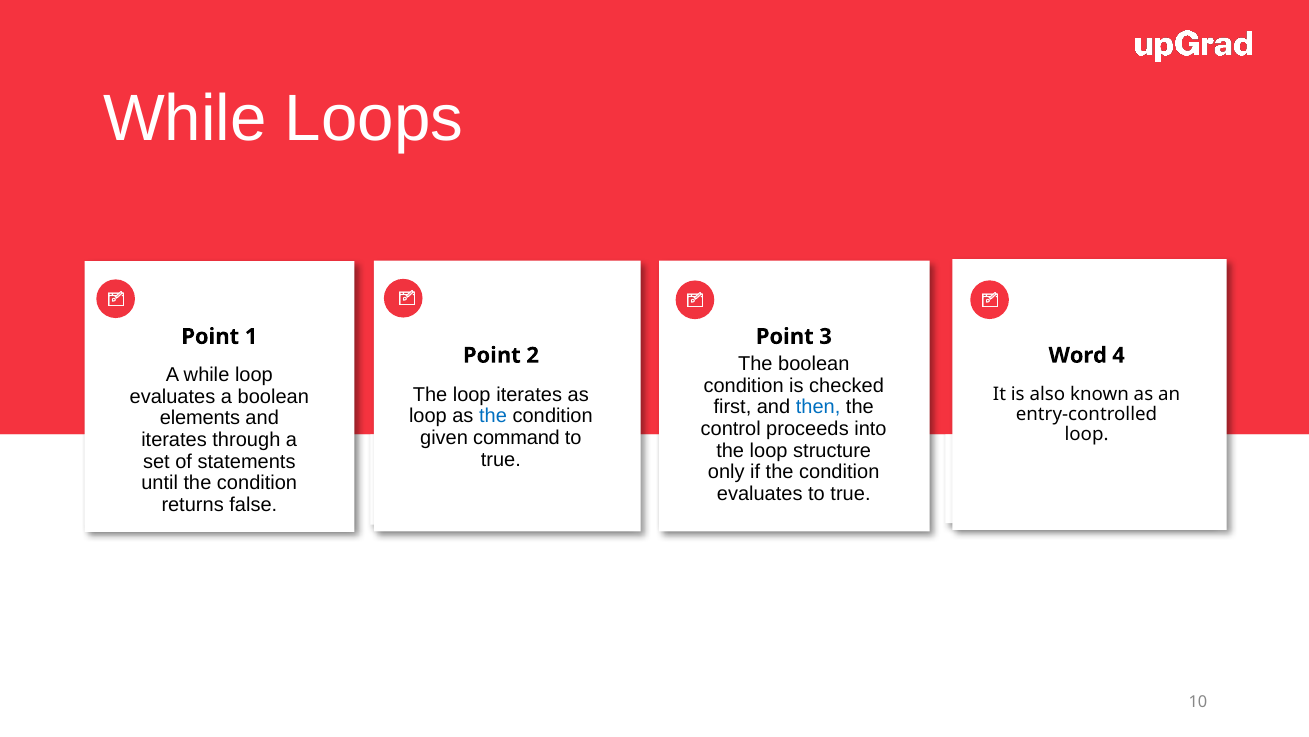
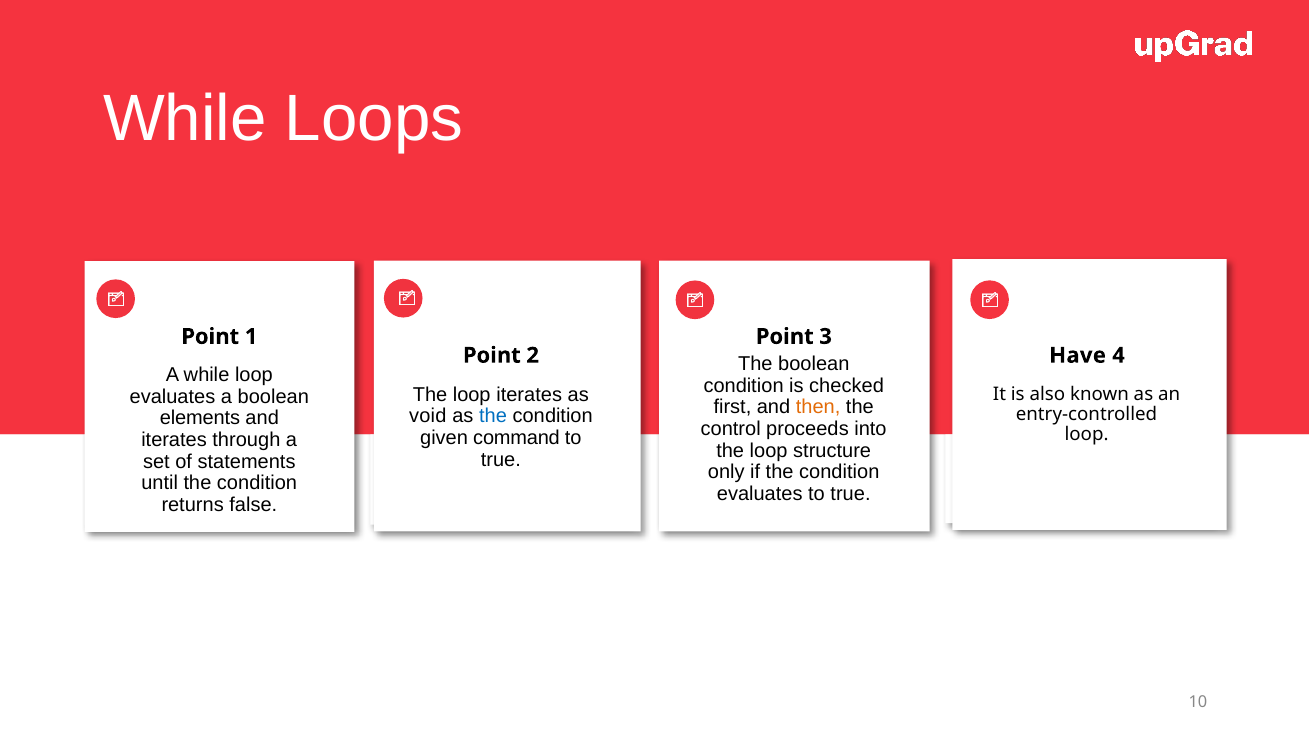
Word: Word -> Have
then colour: blue -> orange
loop at (428, 416): loop -> void
